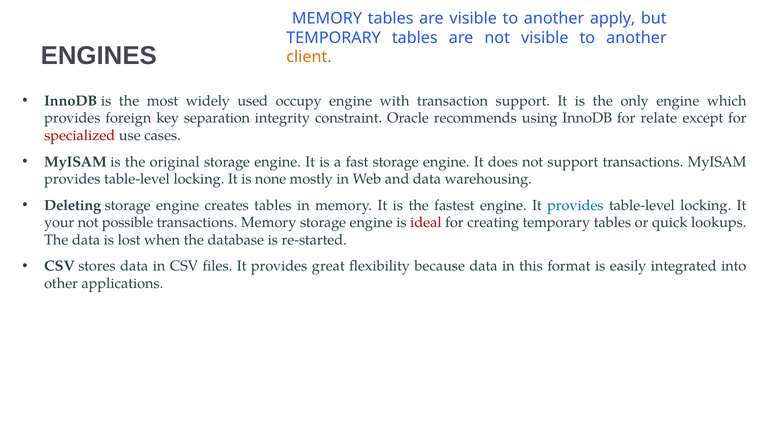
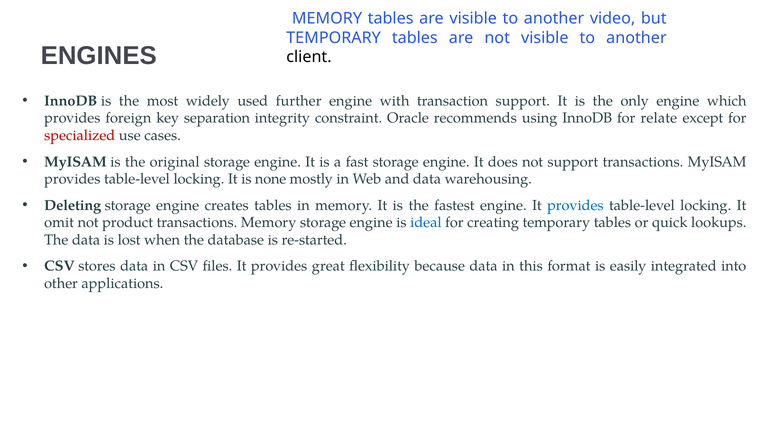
apply: apply -> video
client colour: orange -> black
occupy: occupy -> further
your: your -> omit
possible: possible -> product
ideal colour: red -> blue
